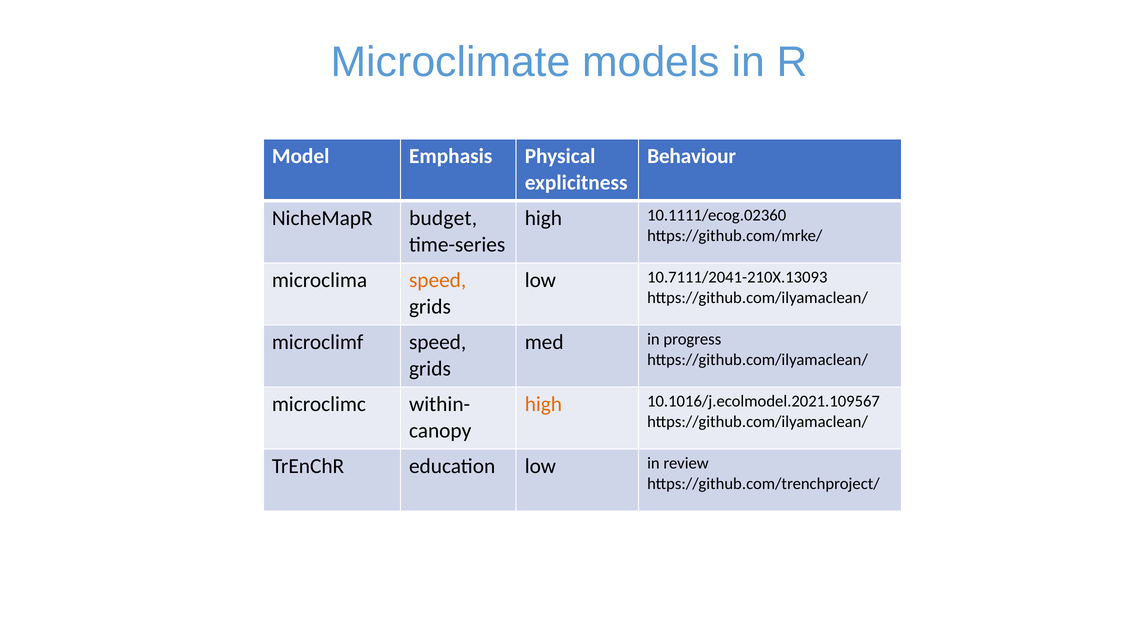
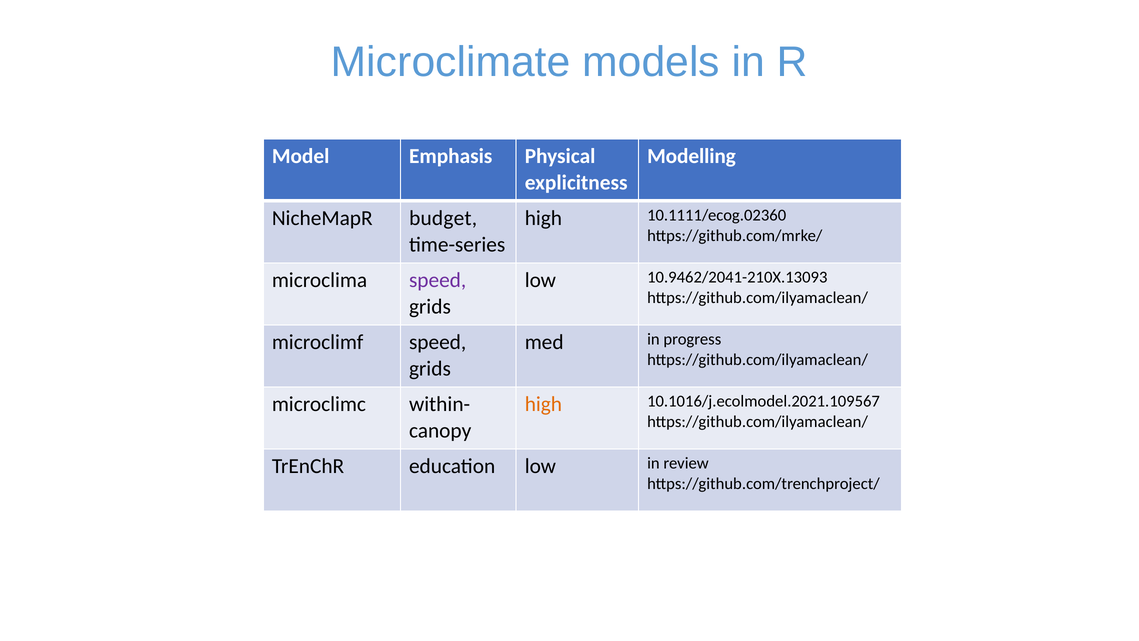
Behaviour: Behaviour -> Modelling
speed at (438, 280) colour: orange -> purple
10.7111/2041-210X.13093: 10.7111/2041-210X.13093 -> 10.9462/2041-210X.13093
